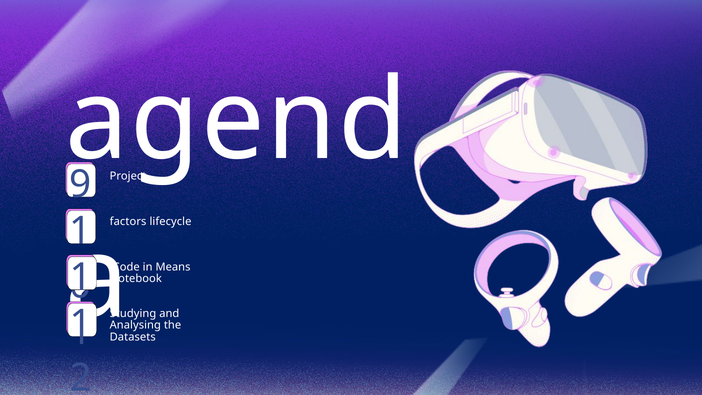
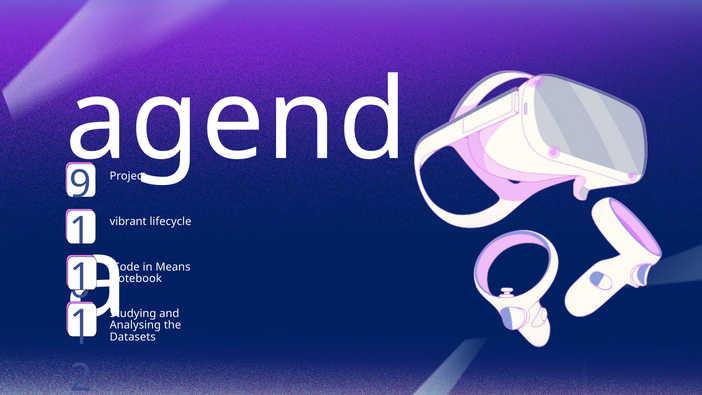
factors: factors -> vibrant
